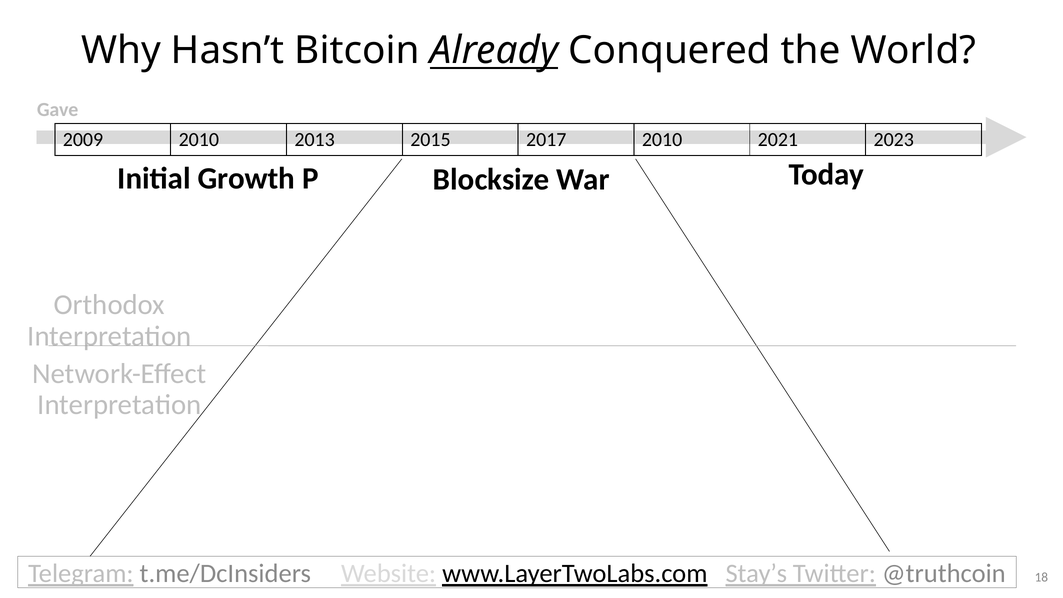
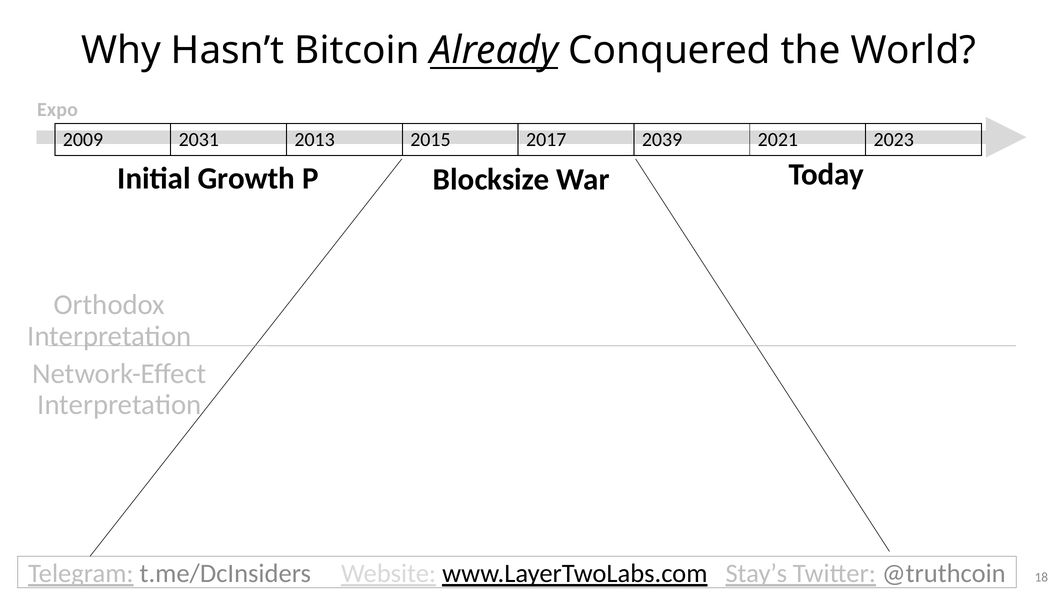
Gave: Gave -> Expo
2009 2010: 2010 -> 2031
2017 2010: 2010 -> 2039
